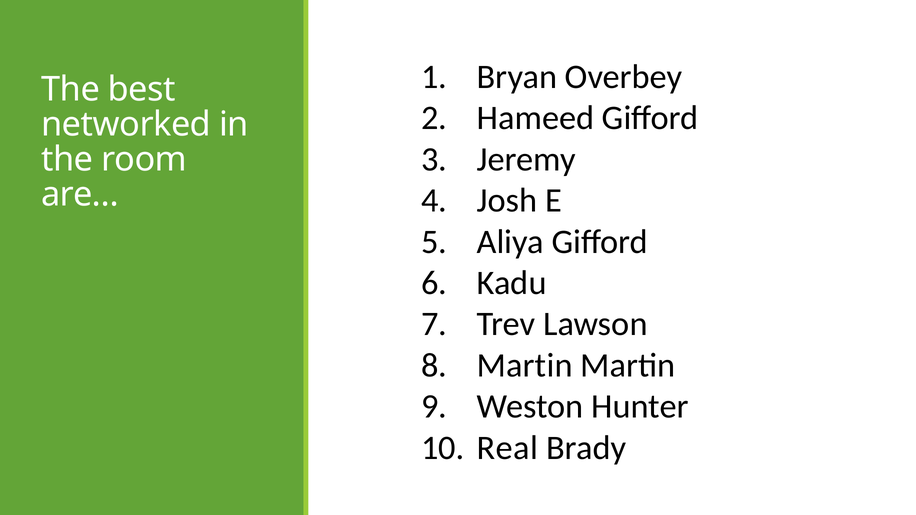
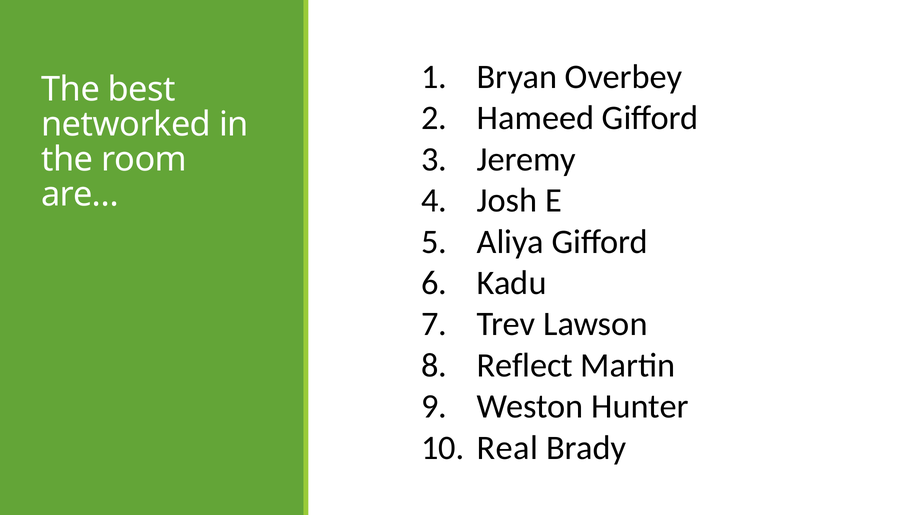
Martin at (525, 365): Martin -> Reflect
